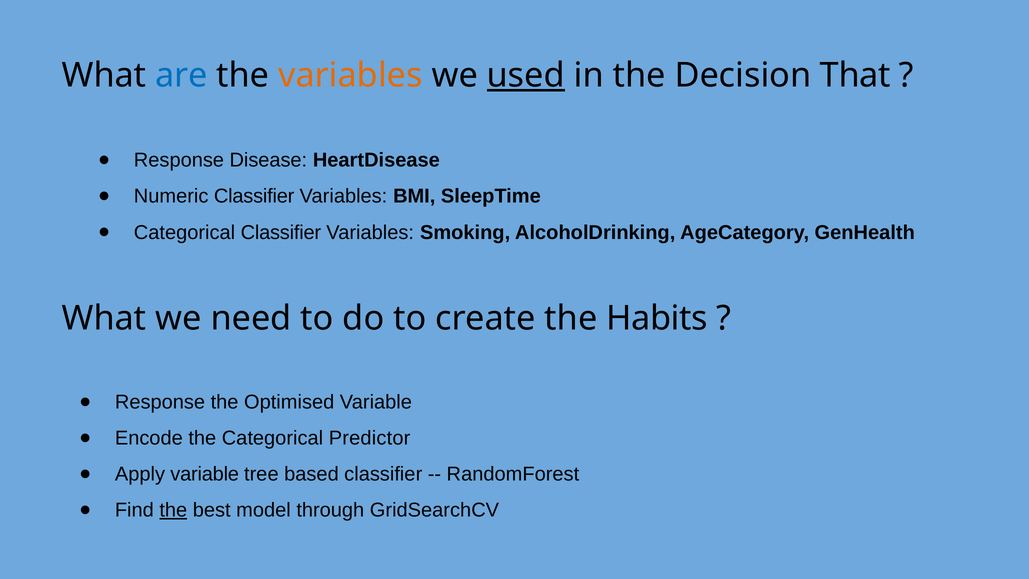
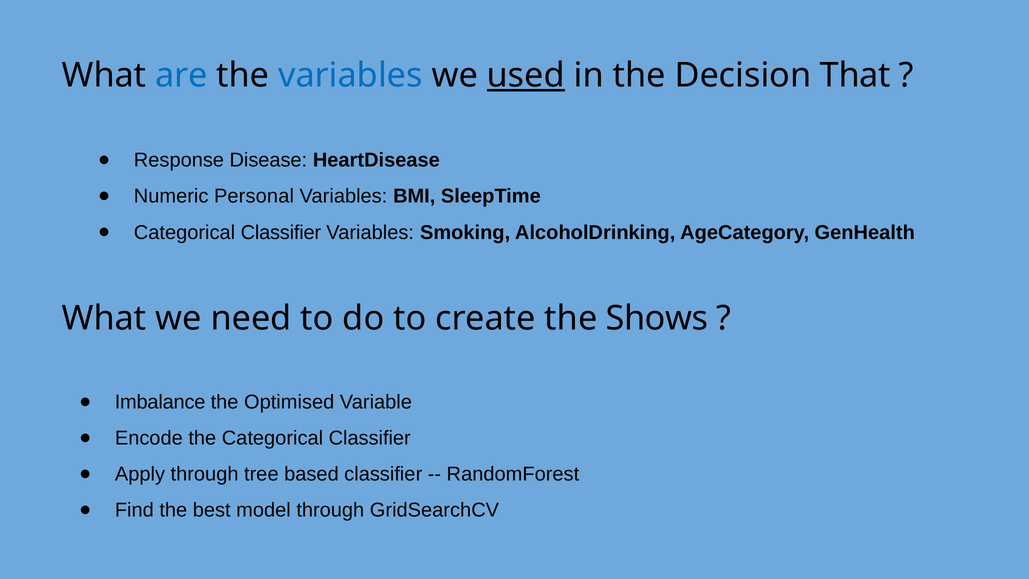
variables at (350, 75) colour: orange -> blue
Numeric Classifier: Classifier -> Personal
Habits: Habits -> Shows
Response at (160, 402): Response -> Imbalance
the Categorical Predictor: Predictor -> Classifier
Apply variable: variable -> through
the at (173, 510) underline: present -> none
